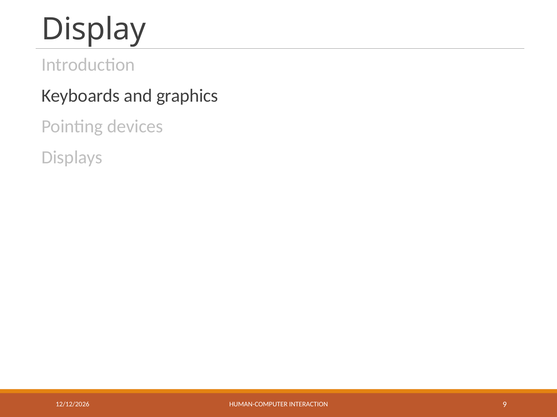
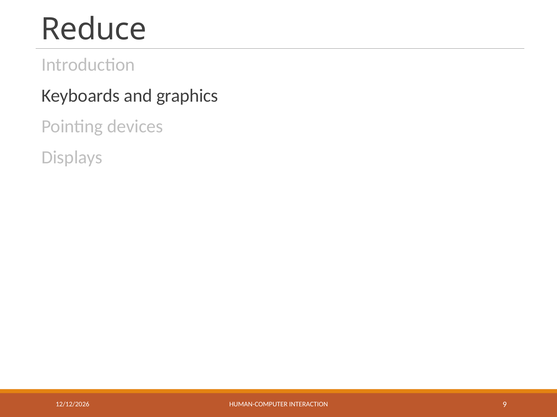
Display: Display -> Reduce
